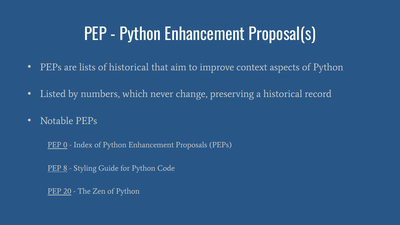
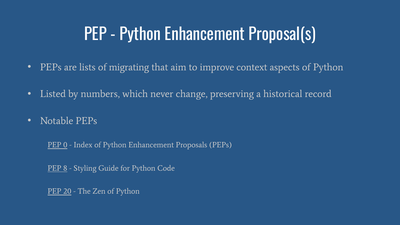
of historical: historical -> migrating
